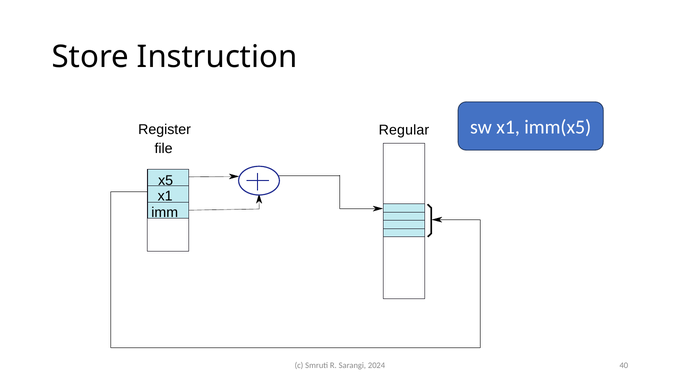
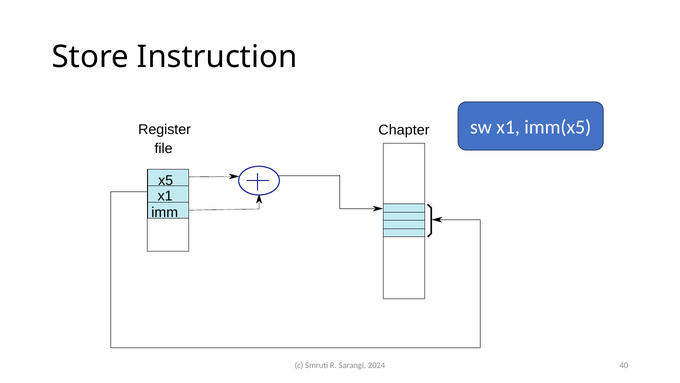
Regular: Regular -> Chapter
